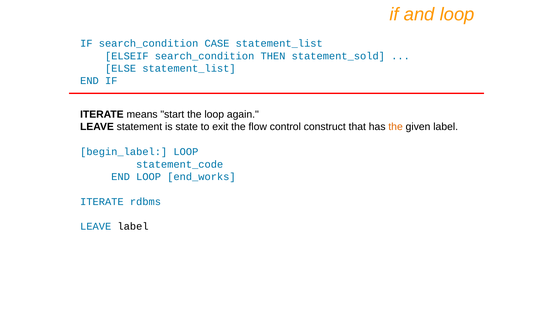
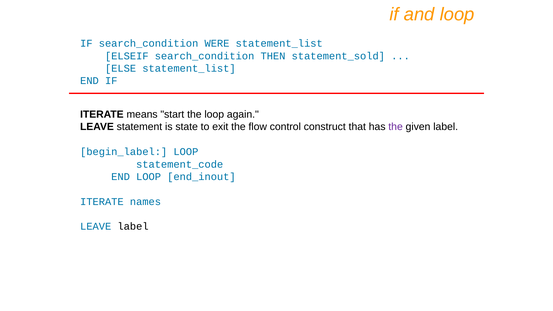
CASE: CASE -> WERE
the at (396, 127) colour: orange -> purple
end_works: end_works -> end_inout
rdbms: rdbms -> names
